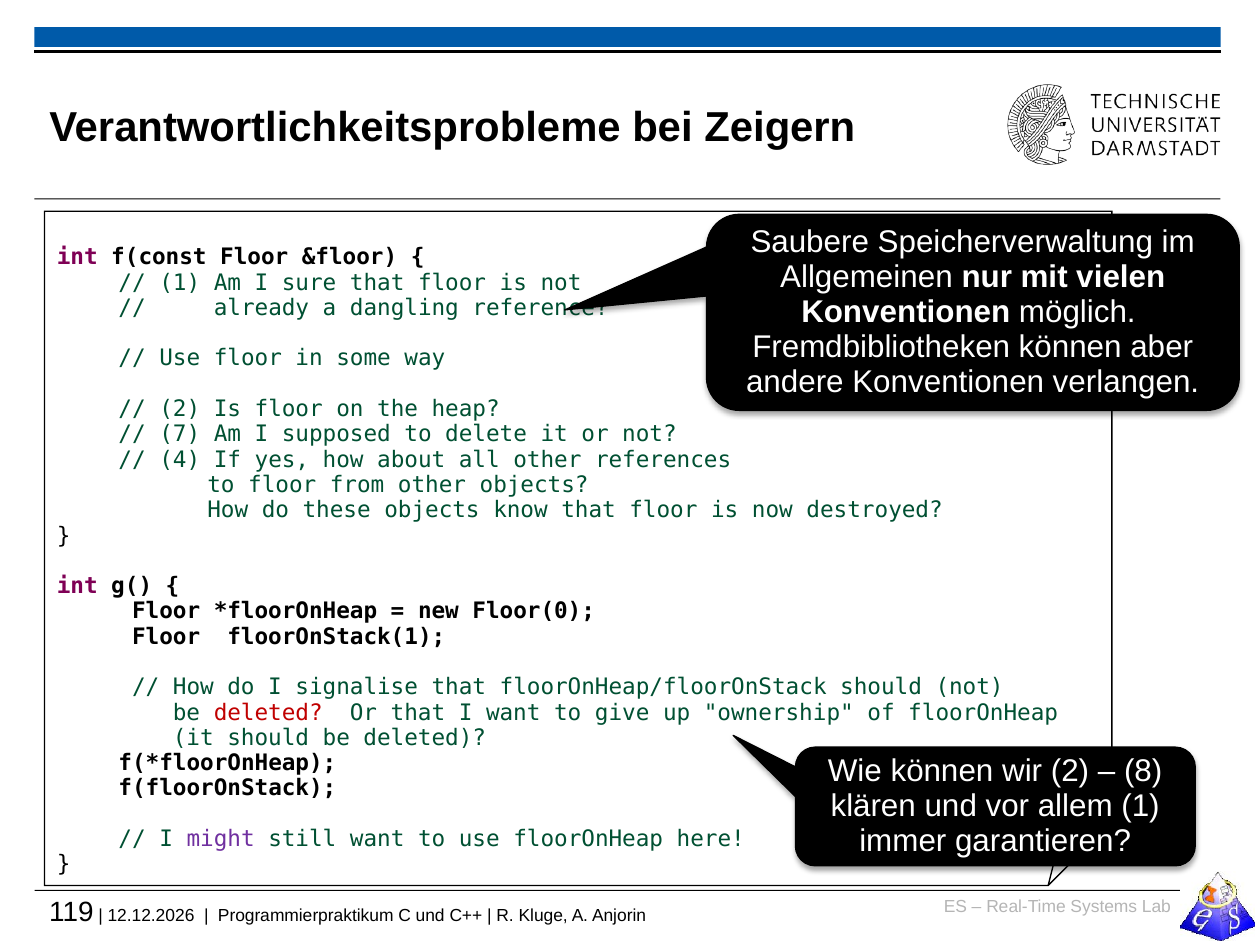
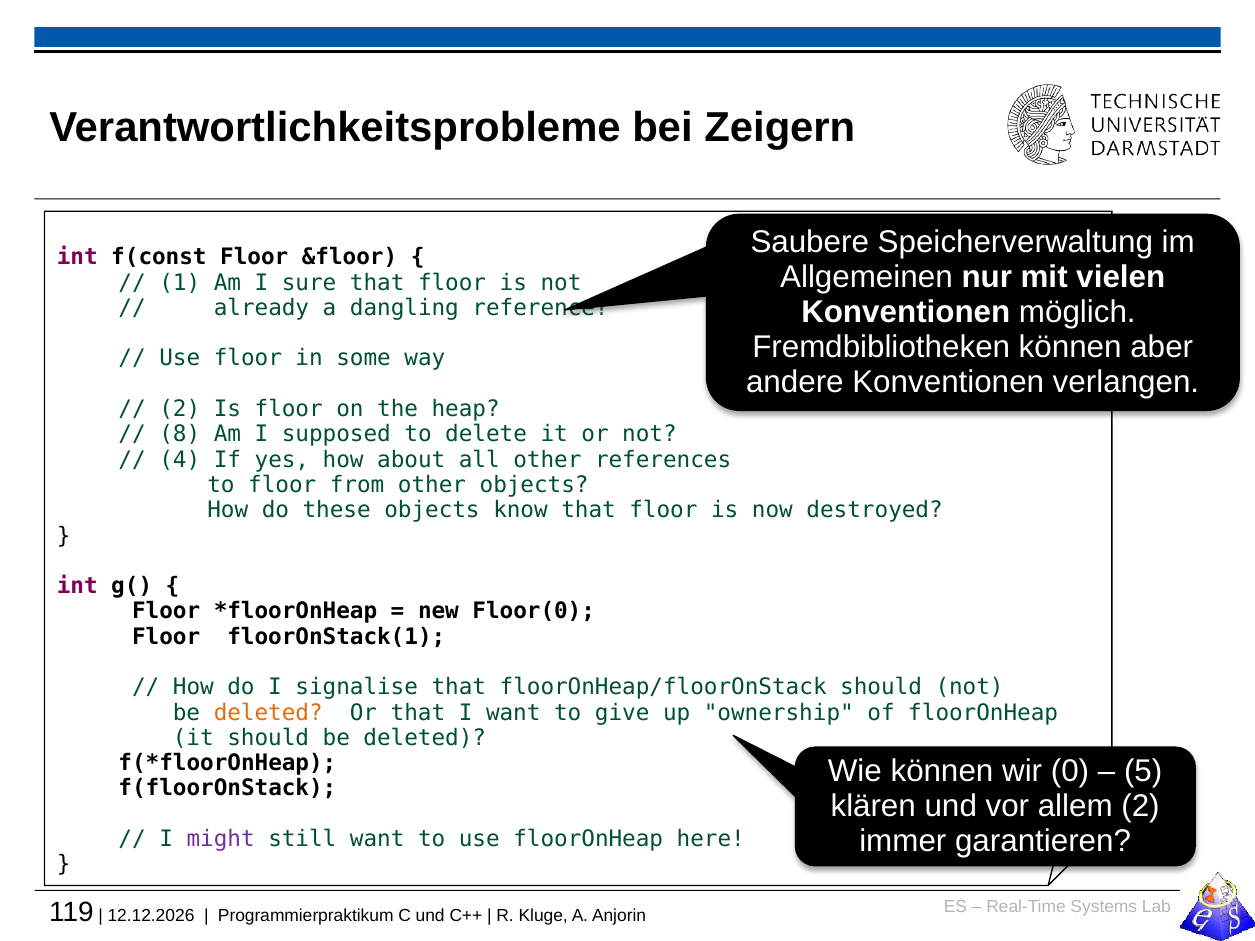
7: 7 -> 8
deleted at (268, 713) colour: red -> orange
wir 2: 2 -> 0
8: 8 -> 5
allem 1: 1 -> 2
